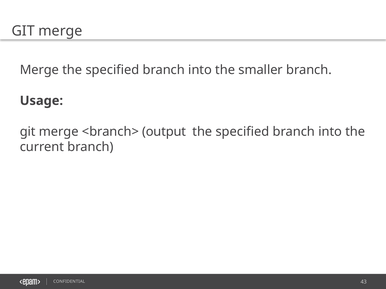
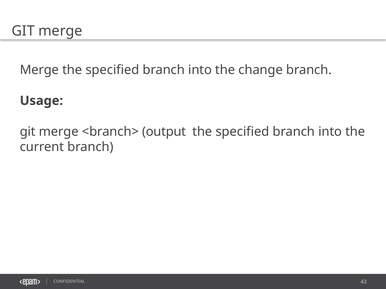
smaller: smaller -> change
